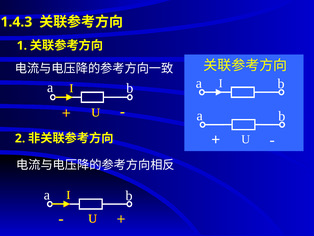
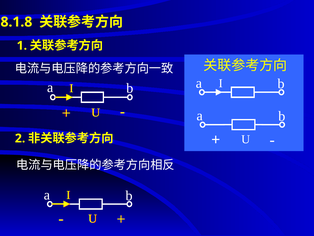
1.4.3: 1.4.3 -> 8.1.8
